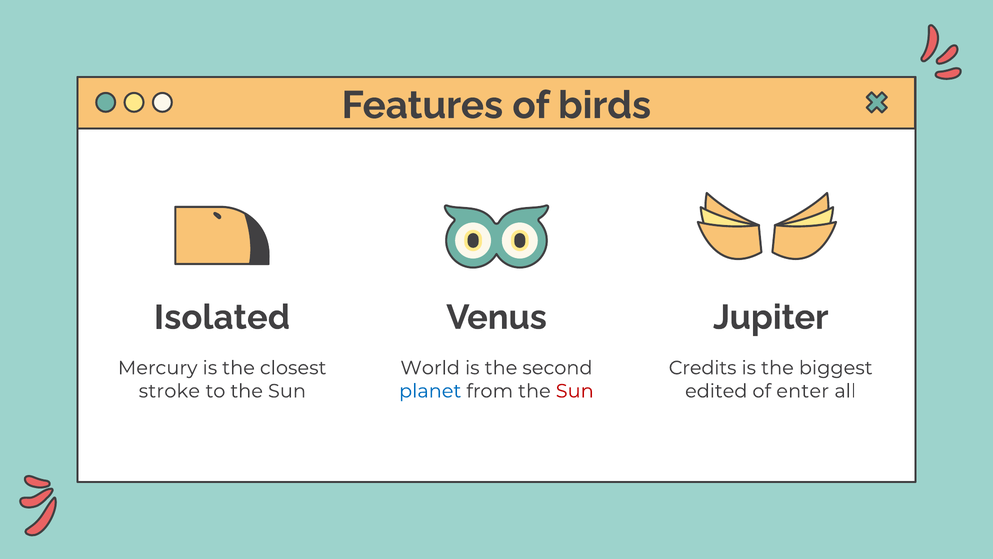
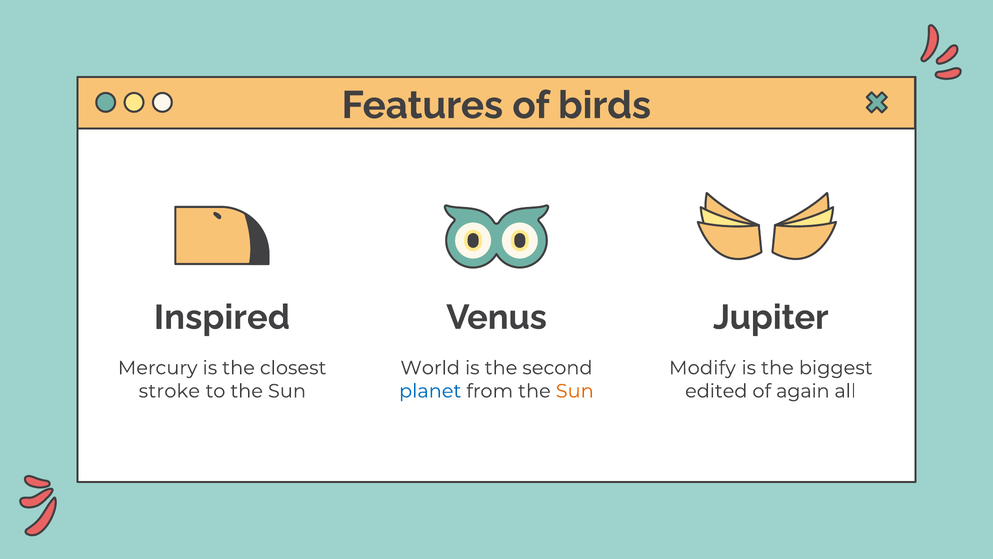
Isolated: Isolated -> Inspired
Credits: Credits -> Modify
Sun at (575, 391) colour: red -> orange
enter: enter -> again
